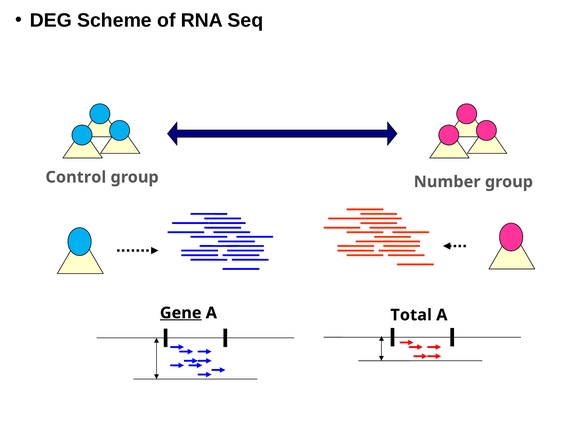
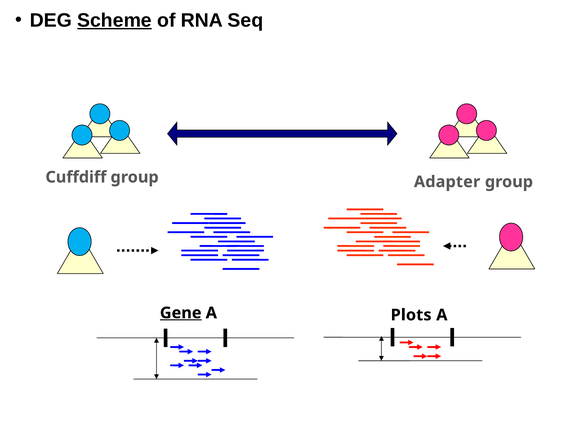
Scheme underline: none -> present
Control: Control -> Cuffdiff
Number: Number -> Adapter
Total: Total -> Plots
